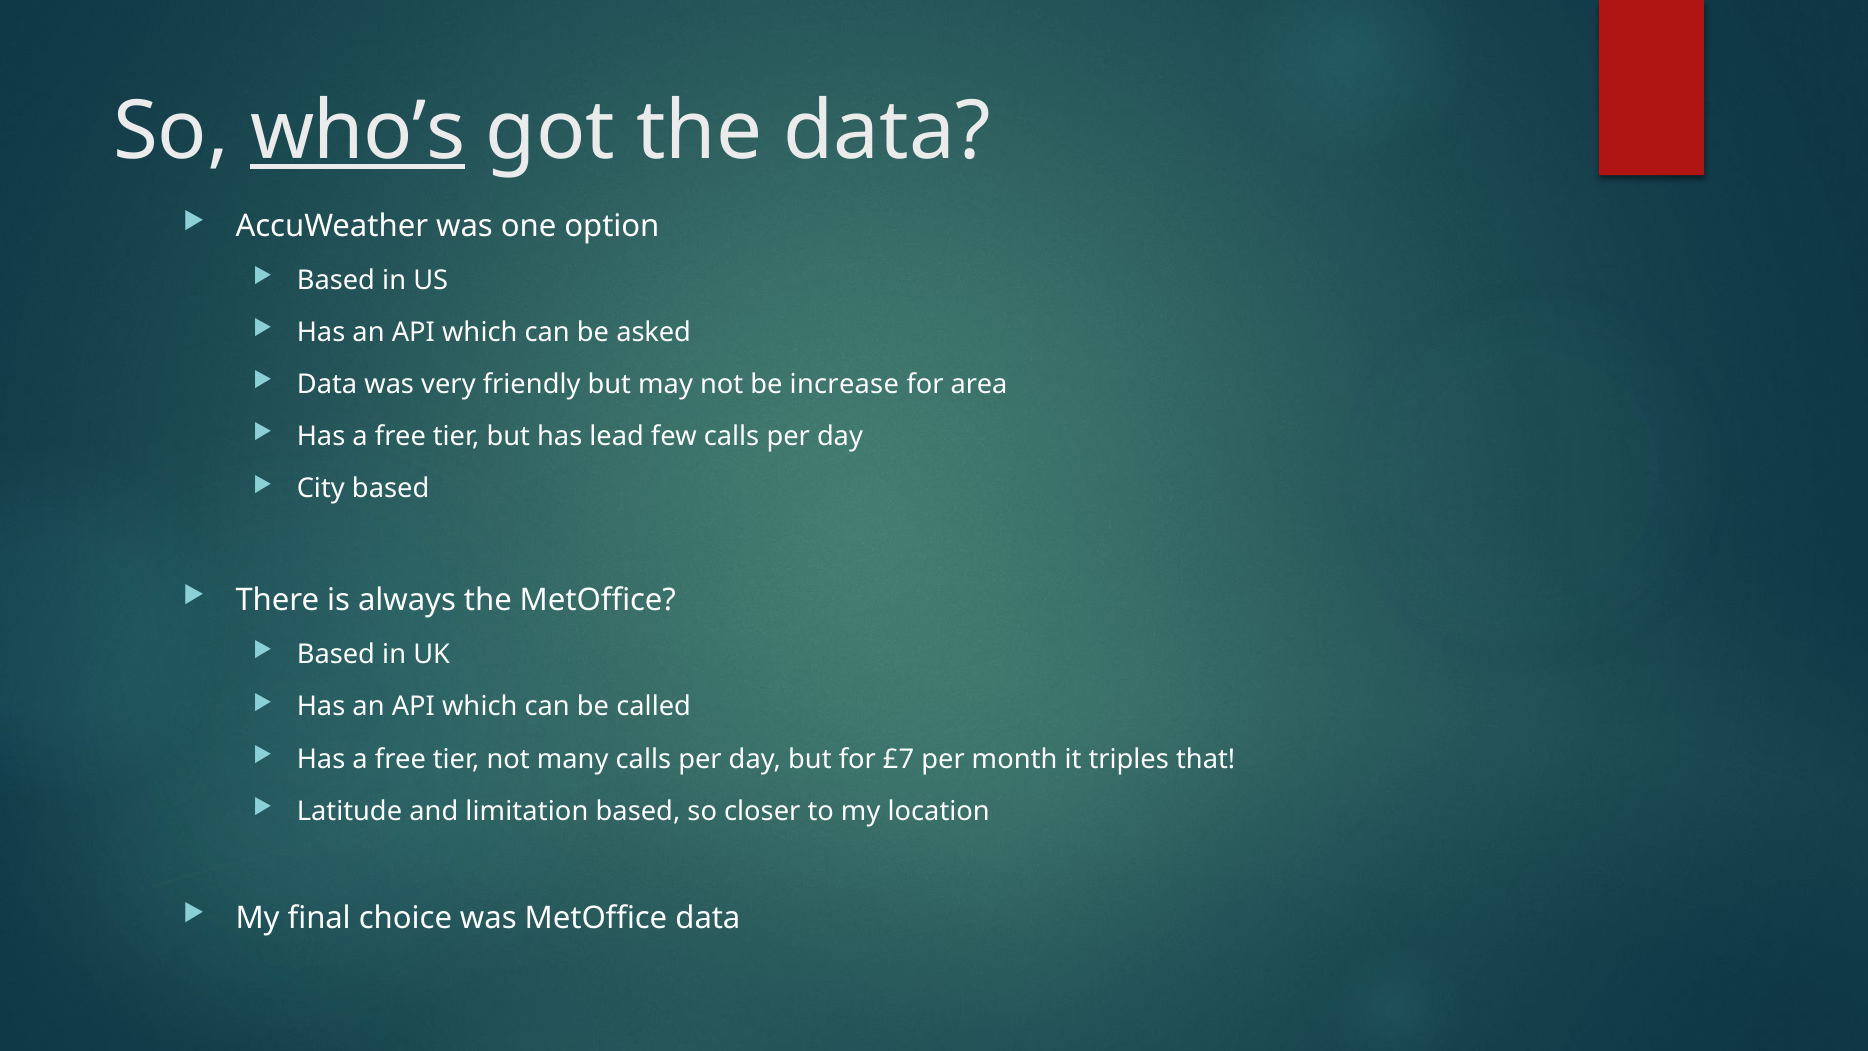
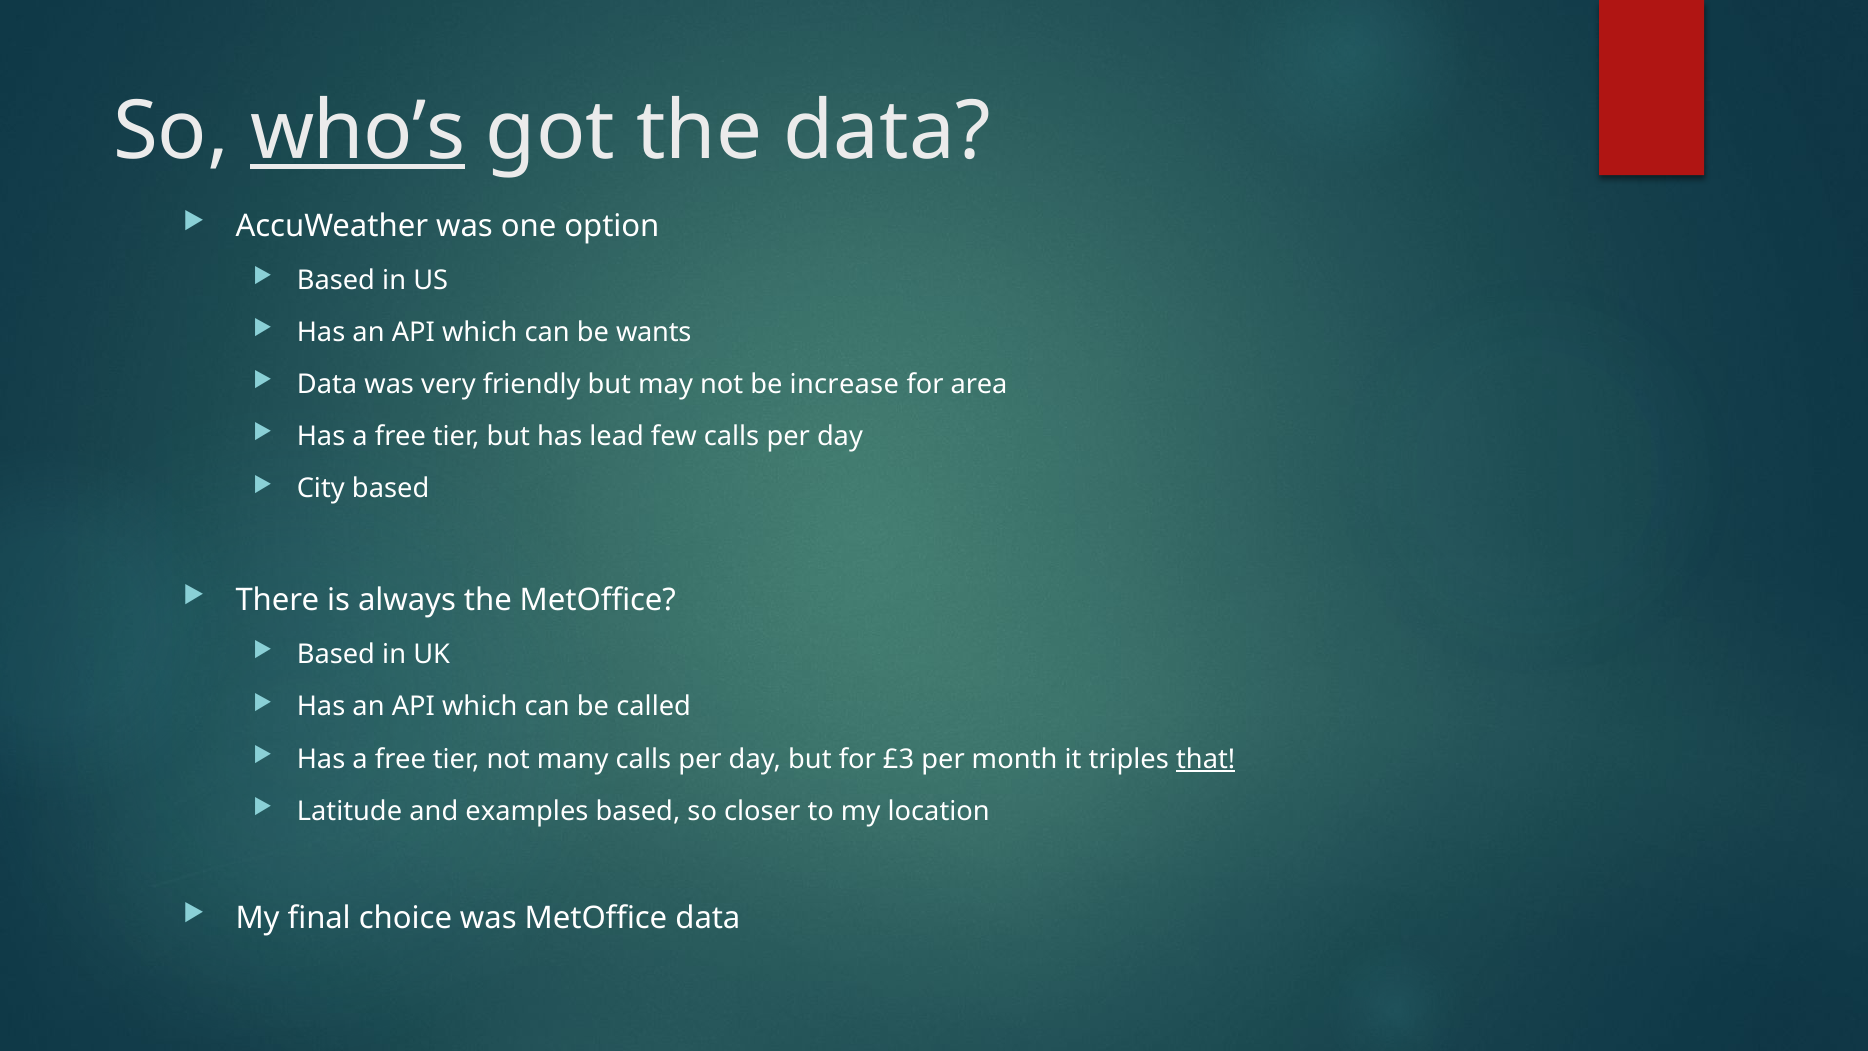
asked: asked -> wants
£7: £7 -> £3
that underline: none -> present
limitation: limitation -> examples
